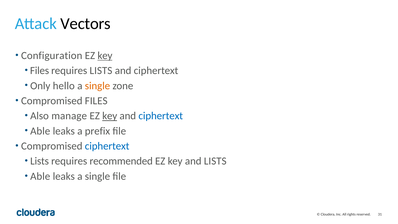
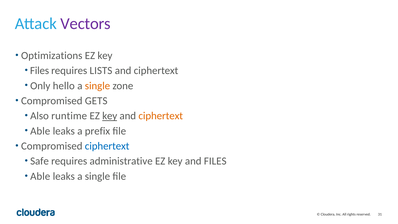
Vectors colour: black -> purple
Configuration: Configuration -> Optimizations
key at (105, 56) underline: present -> none
Compromised FILES: FILES -> GETS
manage: manage -> runtime
ciphertext at (161, 116) colour: blue -> orange
Lists at (40, 161): Lists -> Safe
recommended: recommended -> administrative
and LISTS: LISTS -> FILES
